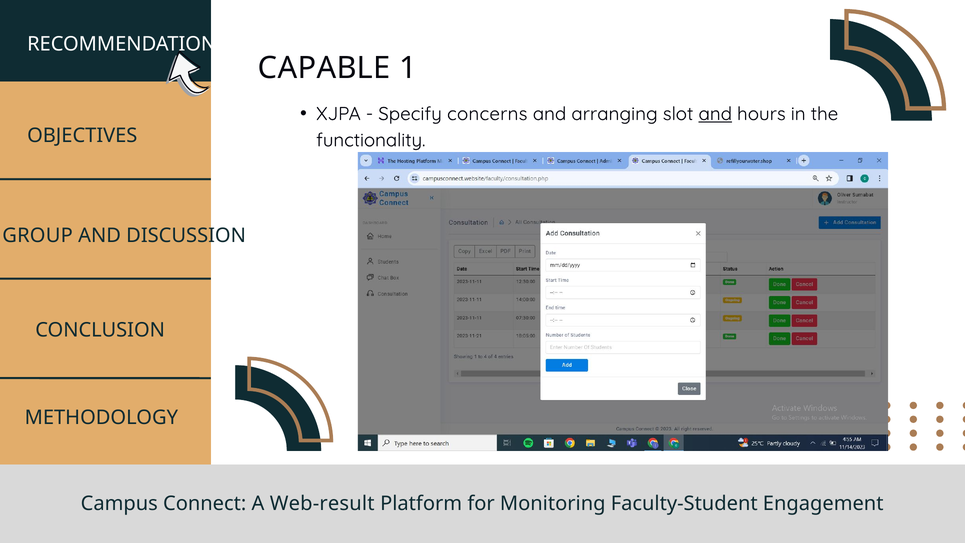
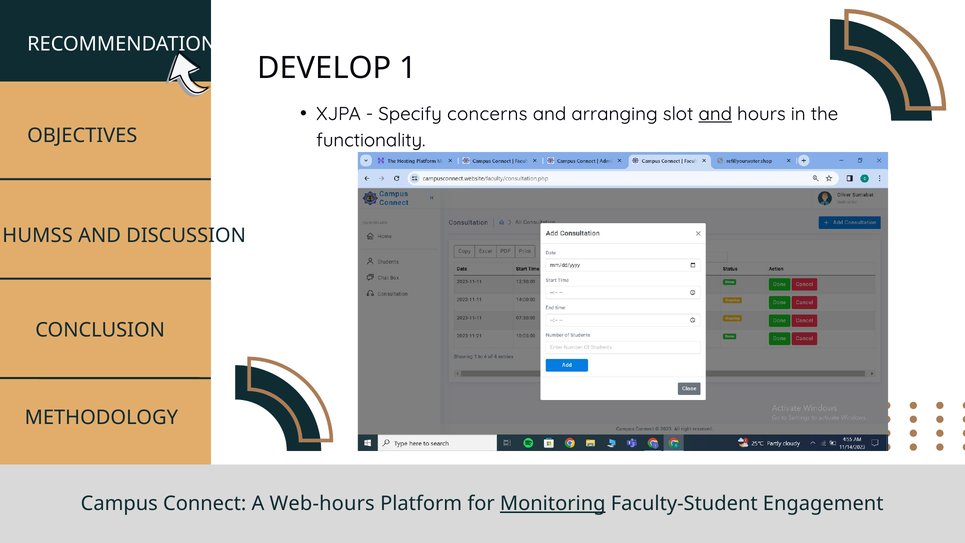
CAPABLE: CAPABLE -> DEVELOP
GROUP: GROUP -> HUMSS
Web-result: Web-result -> Web-hours
Monitoring underline: none -> present
